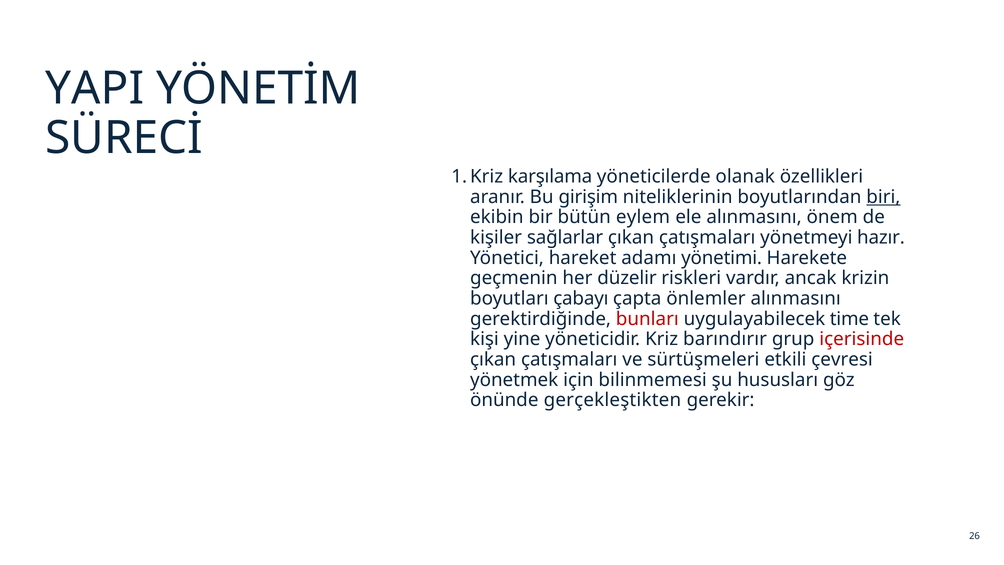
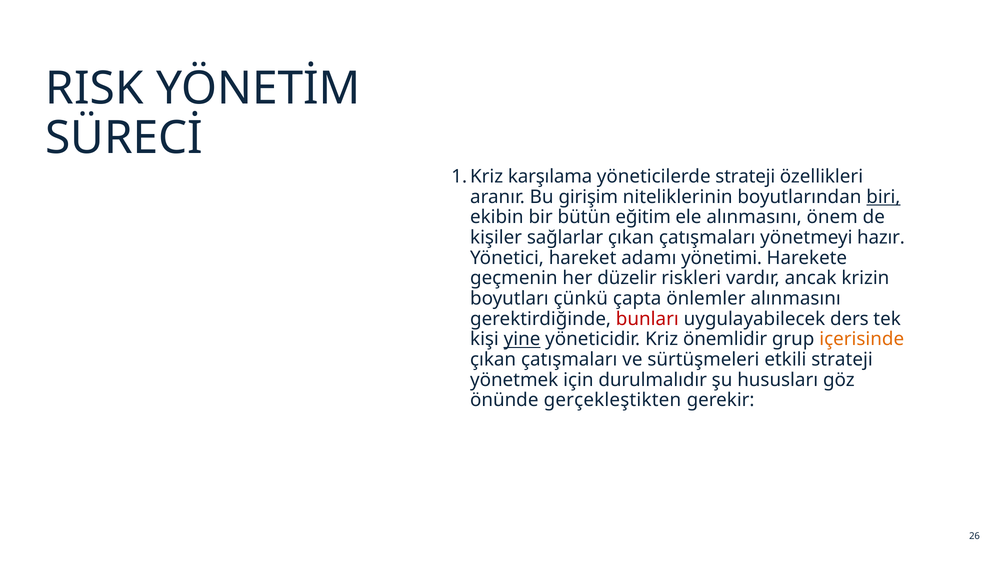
YAPI: YAPI -> RISK
yöneticilerde olanak: olanak -> strateji
eylem: eylem -> eğitim
çabayı: çabayı -> çünkü
time: time -> ders
yine underline: none -> present
barındırır: barındırır -> önemlidir
içerisinde colour: red -> orange
etkili çevresi: çevresi -> strateji
bilinmemesi: bilinmemesi -> durulmalıdır
